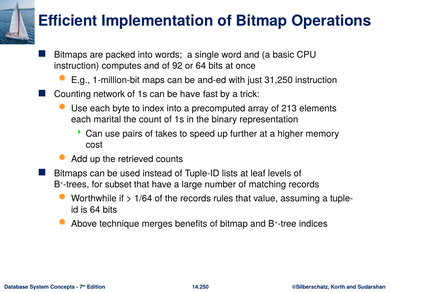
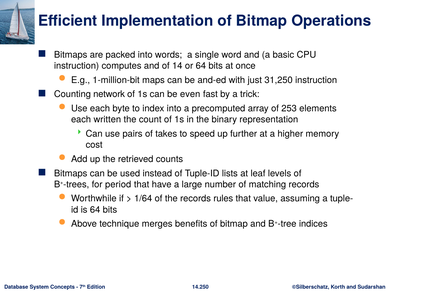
92: 92 -> 14
be have: have -> even
213: 213 -> 253
marital: marital -> written
subset: subset -> period
